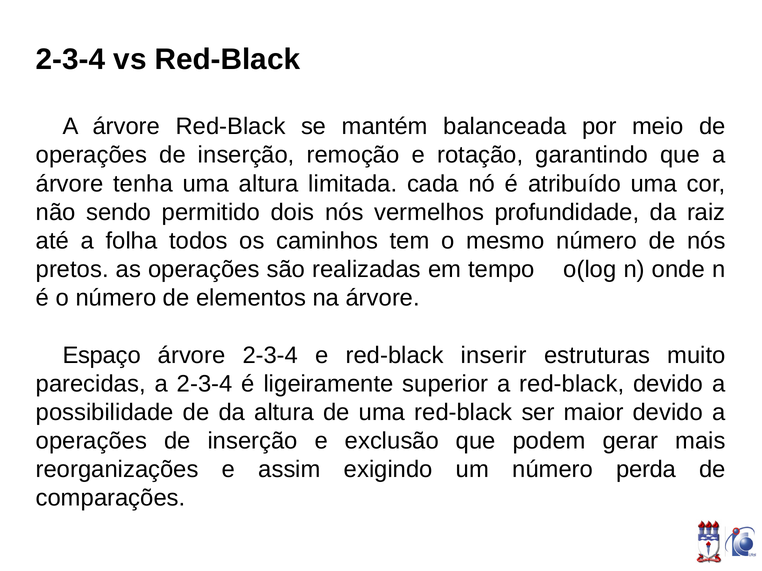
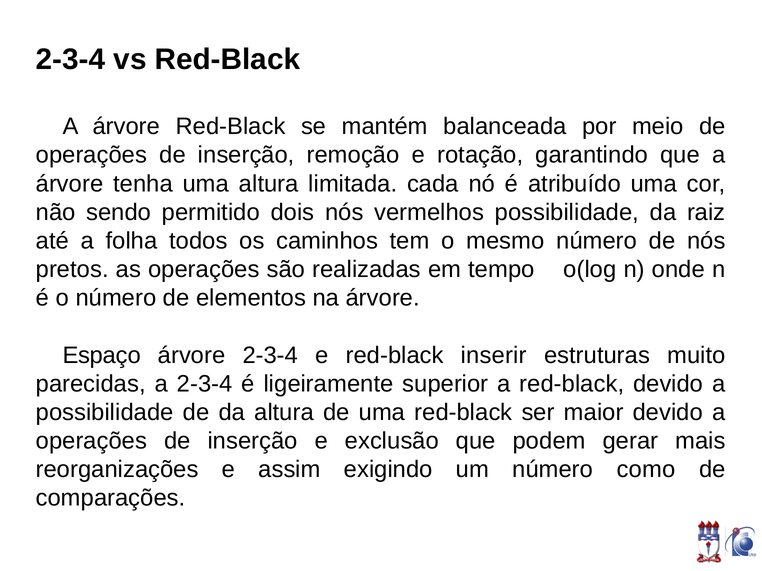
vermelhos profundidade: profundidade -> possibilidade
perda: perda -> como
